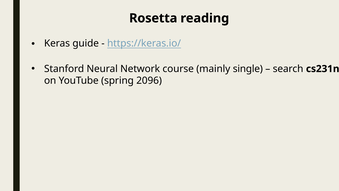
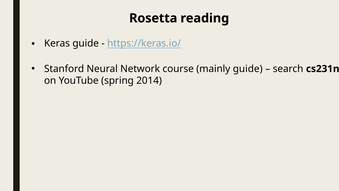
mainly single: single -> guide
2096: 2096 -> 2014
